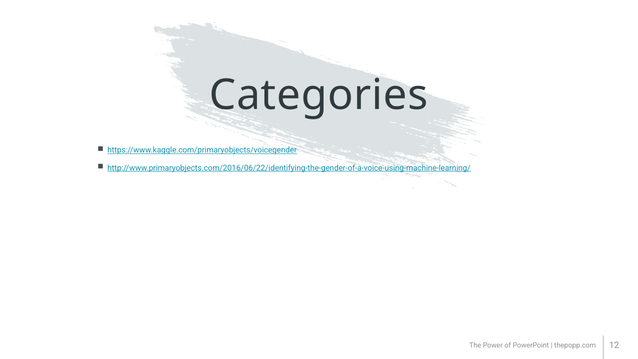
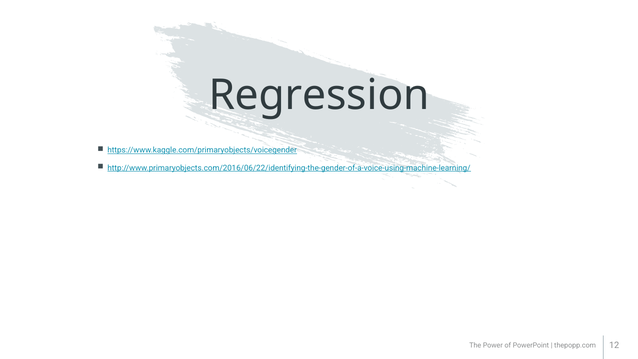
Categories: Categories -> Regression
